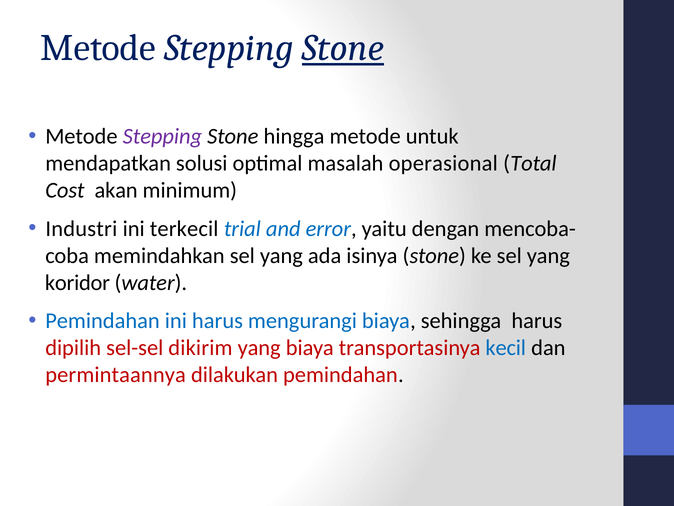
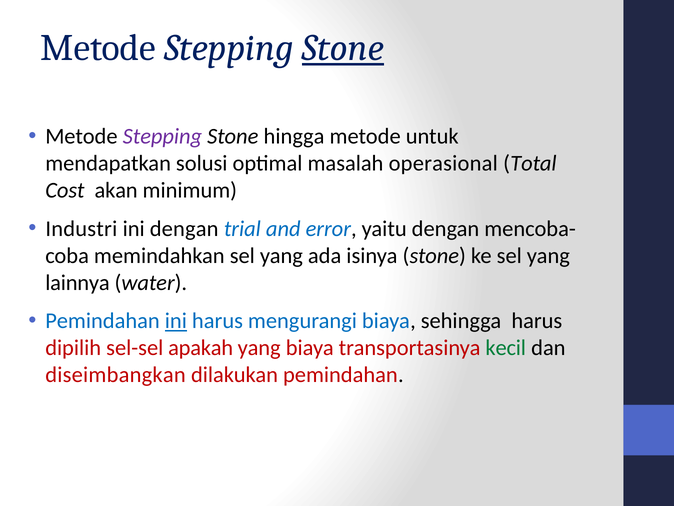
ini terkecil: terkecil -> dengan
koridor: koridor -> lainnya
ini at (176, 321) underline: none -> present
dikirim: dikirim -> apakah
kecil colour: blue -> green
permintaannya: permintaannya -> diseimbangkan
